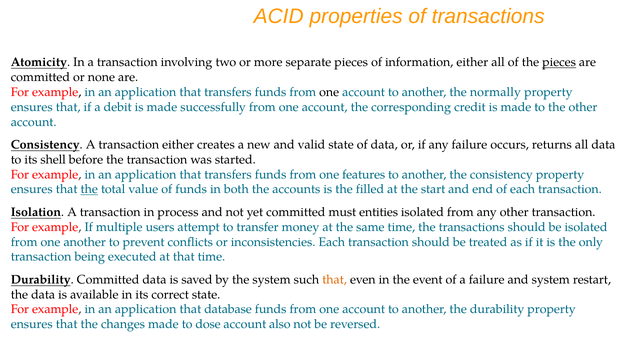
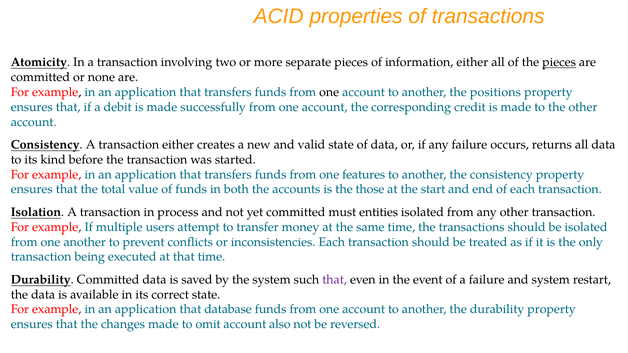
normally: normally -> positions
shell: shell -> kind
the at (89, 190) underline: present -> none
filled: filled -> those
that at (335, 280) colour: orange -> purple
dose: dose -> omit
